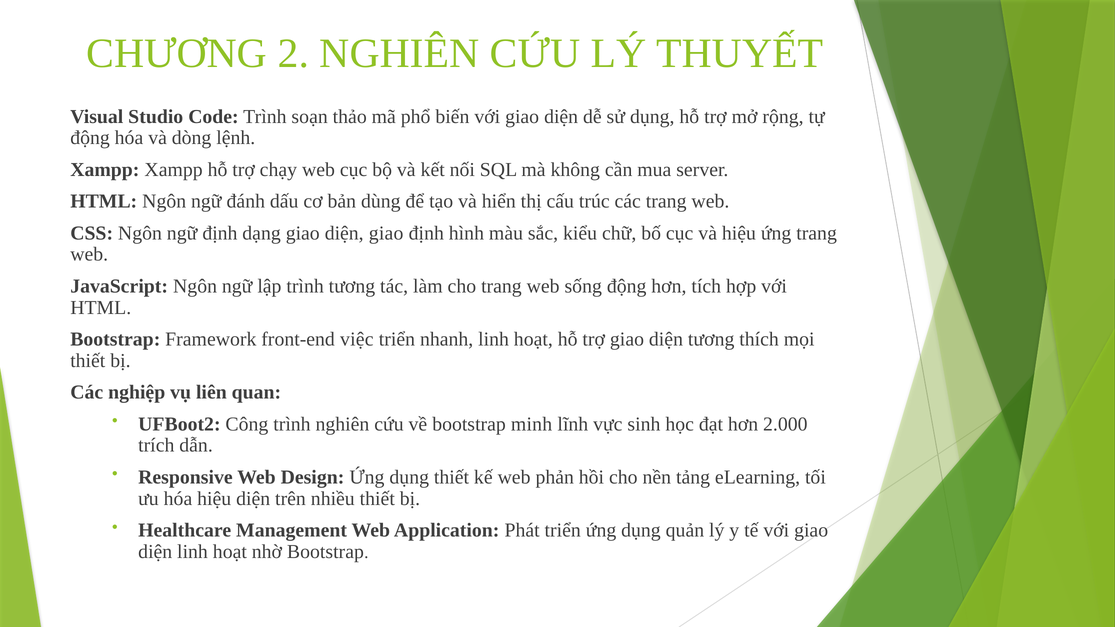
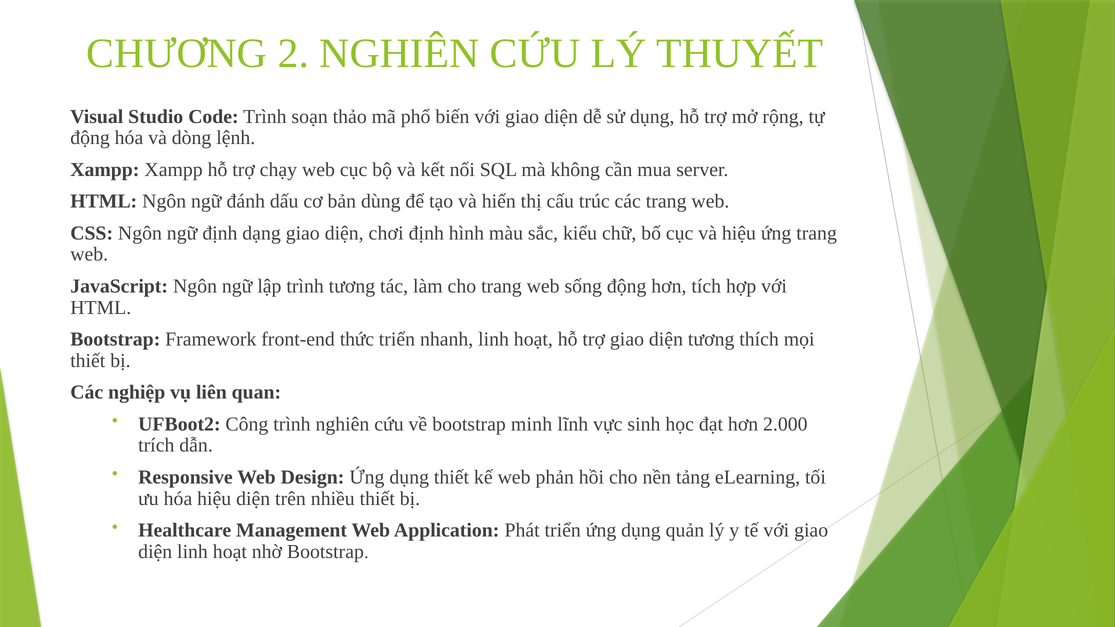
diện giao: giao -> chơi
việc: việc -> thức
